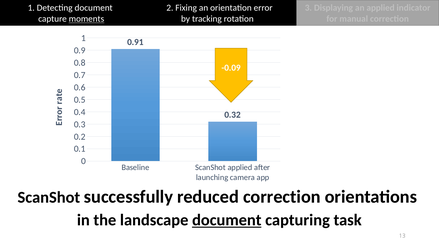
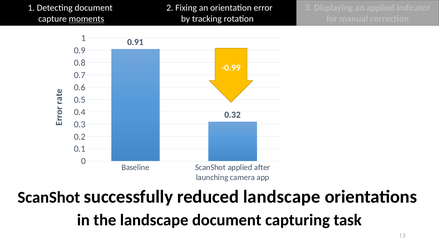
-0.09: -0.09 -> -0.99
reduced correction: correction -> landscape
document at (227, 220) underline: present -> none
